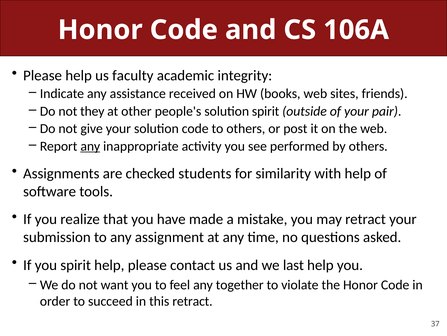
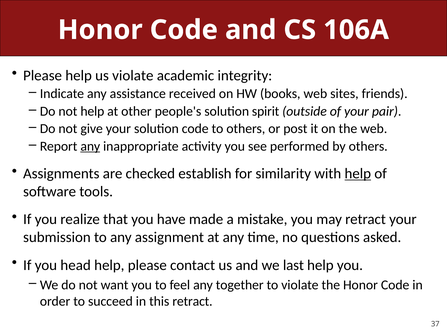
us faculty: faculty -> violate
not they: they -> help
students: students -> establish
help at (358, 173) underline: none -> present
you spirit: spirit -> head
